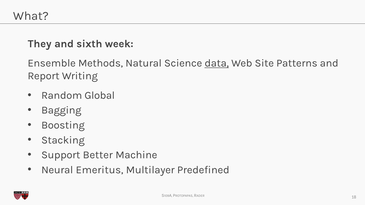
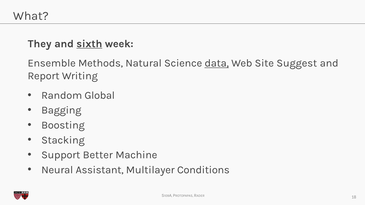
sixth underline: none -> present
Patterns: Patterns -> Suggest
Emeritus: Emeritus -> Assistant
Predefined: Predefined -> Conditions
